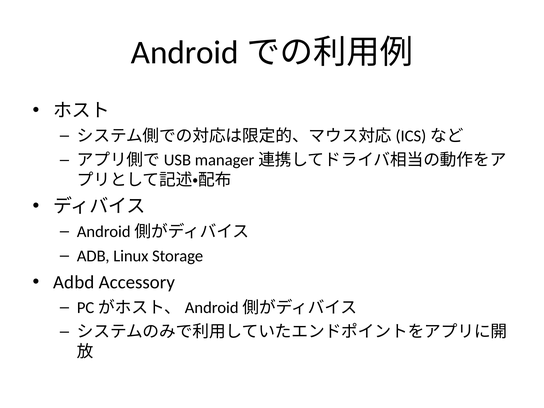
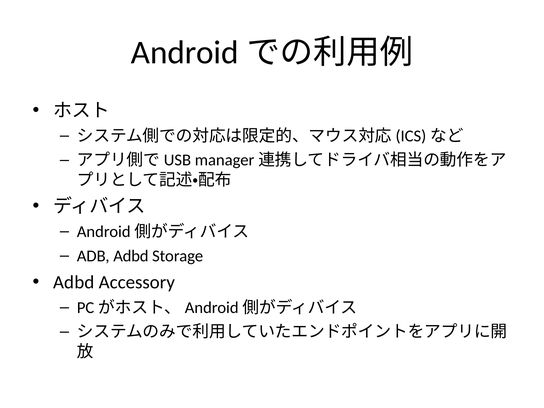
ADB Linux: Linux -> Adbd
